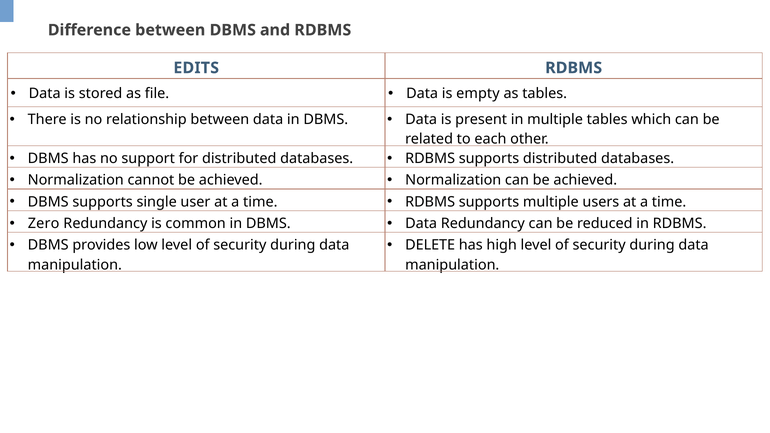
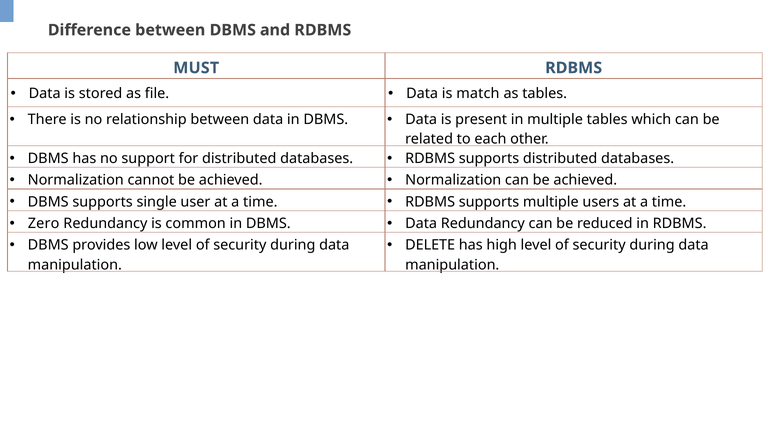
EDITS: EDITS -> MUST
empty: empty -> match
